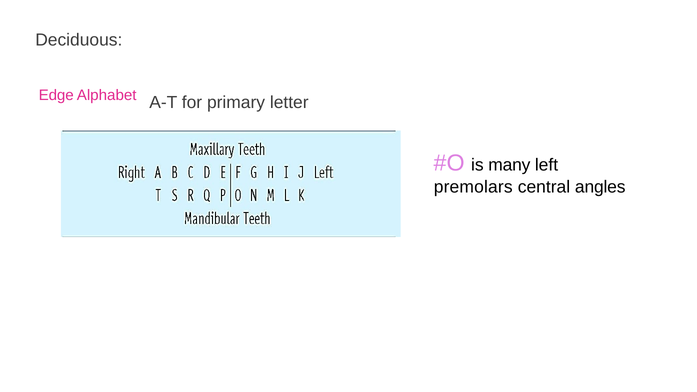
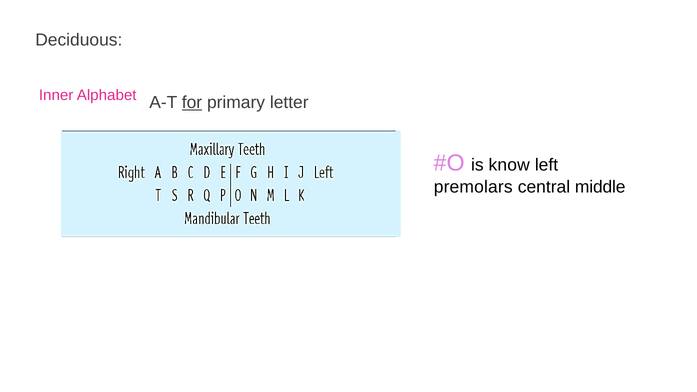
Edge: Edge -> Inner
for underline: none -> present
many: many -> know
angles: angles -> middle
